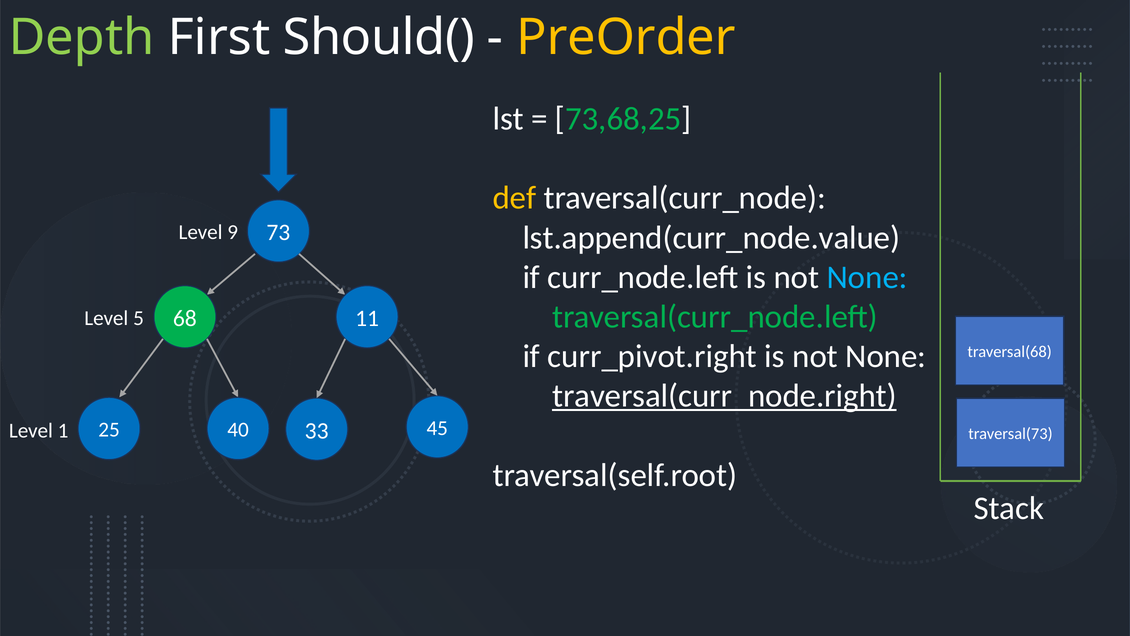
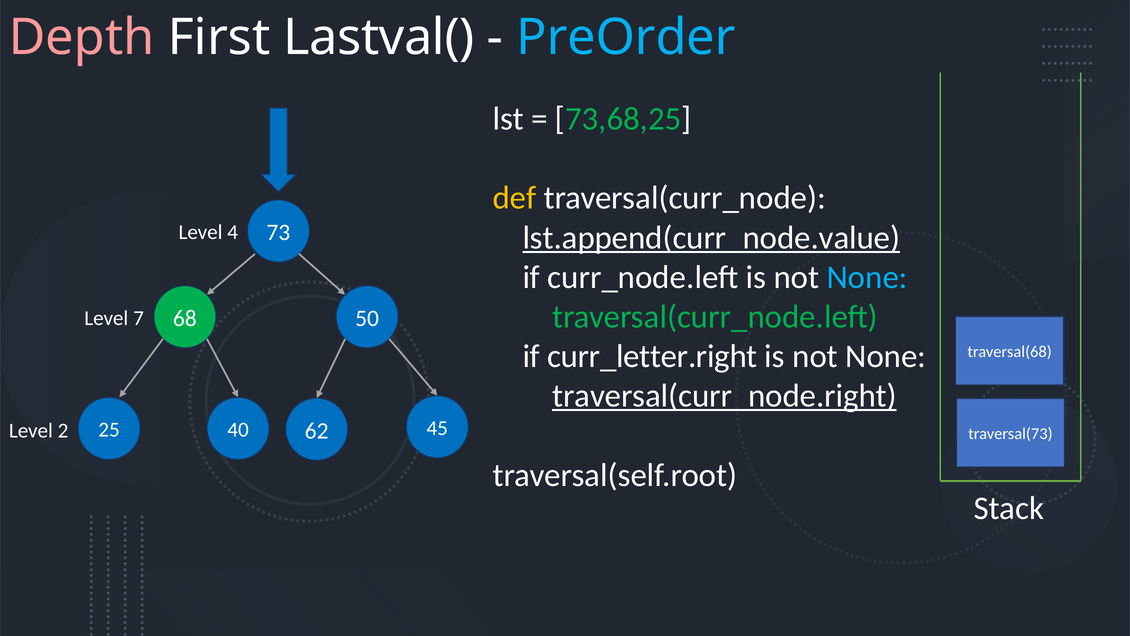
Depth colour: light green -> pink
Should(: Should( -> Lastval(
PreOrder colour: yellow -> light blue
9: 9 -> 4
lst.append(curr_node.value underline: none -> present
11: 11 -> 50
5: 5 -> 7
curr_pivot.right: curr_pivot.right -> curr_letter.right
33: 33 -> 62
1: 1 -> 2
